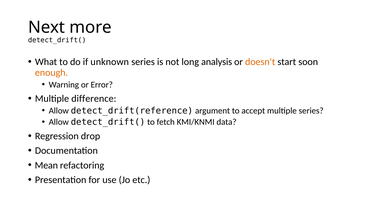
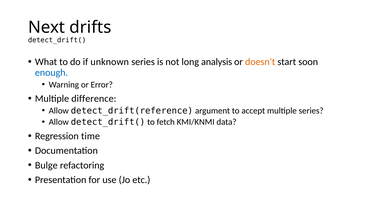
more: more -> drifts
enough colour: orange -> blue
drop: drop -> time
Mean: Mean -> Bulge
